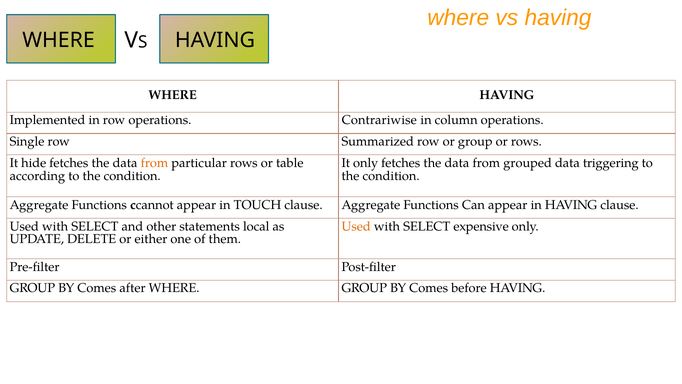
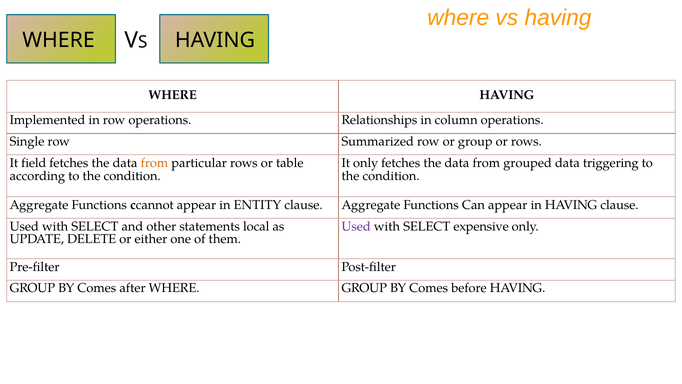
Contrariwise: Contrariwise -> Relationships
hide: hide -> field
TOUCH: TOUCH -> ENTITY
Used at (356, 226) colour: orange -> purple
